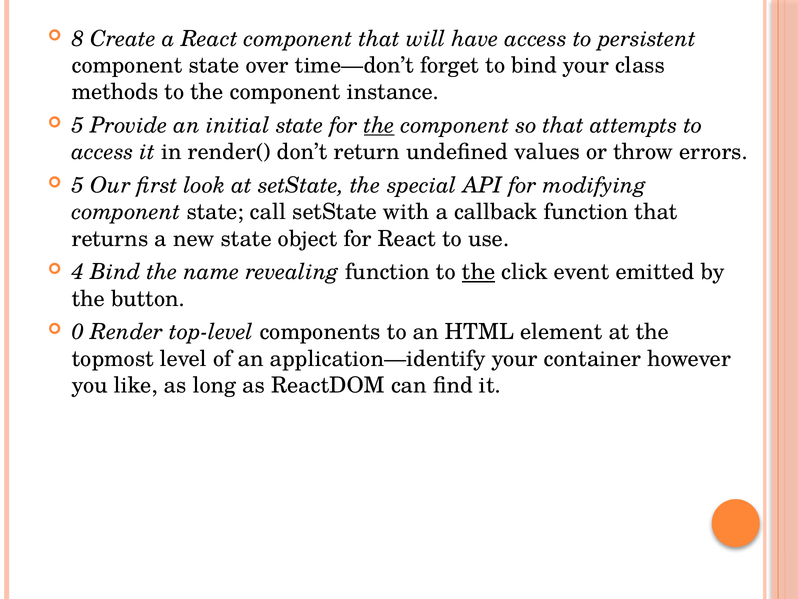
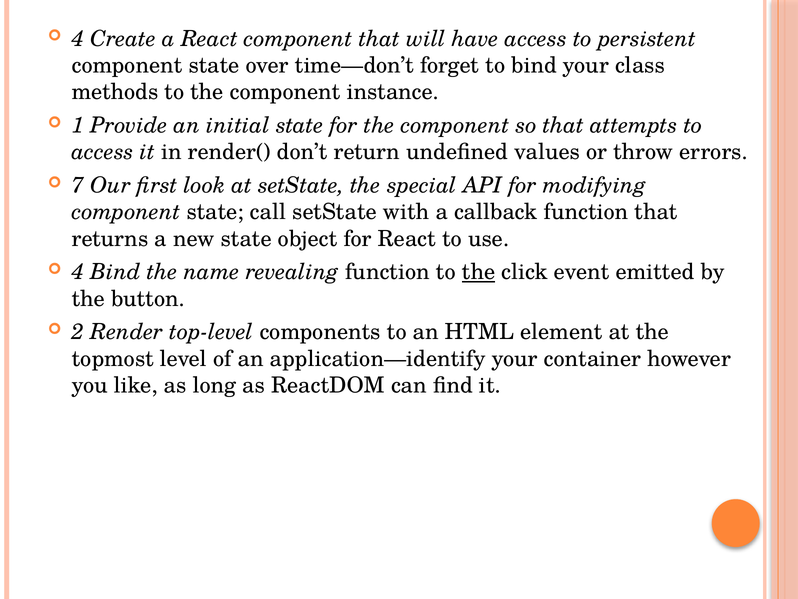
8 at (78, 39): 8 -> 4
5 at (78, 125): 5 -> 1
the at (379, 125) underline: present -> none
5 at (78, 185): 5 -> 7
0: 0 -> 2
